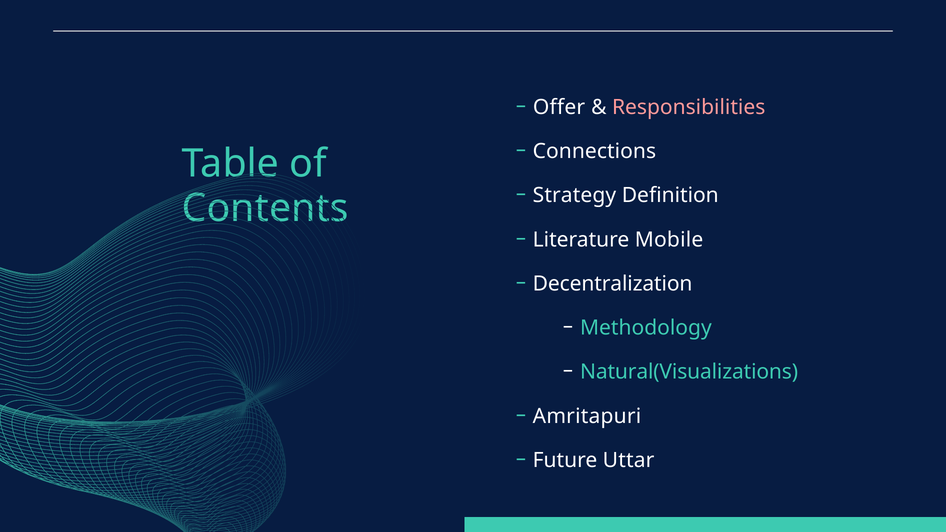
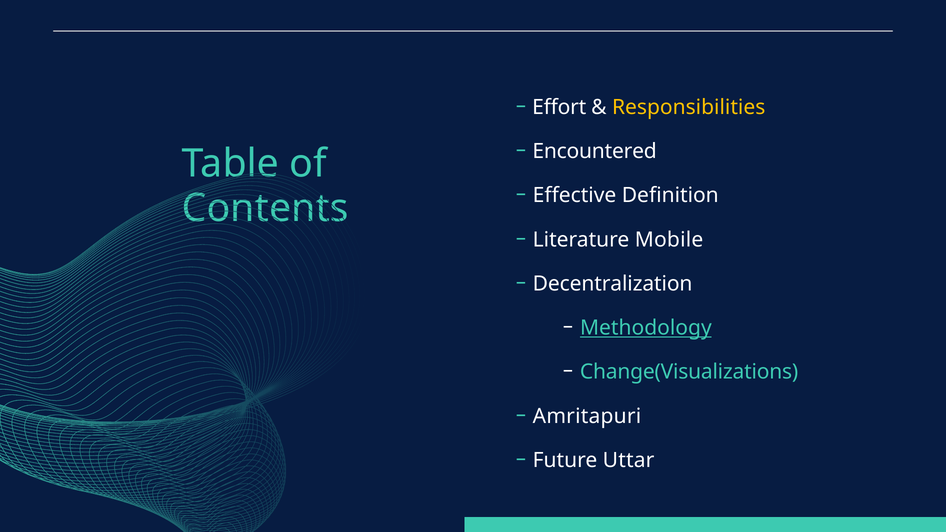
Offer: Offer -> Effort
Responsibilities colour: pink -> yellow
Connections: Connections -> Encountered
Strategy: Strategy -> Effective
Methodology underline: none -> present
Natural(Visualizations: Natural(Visualizations -> Change(Visualizations
